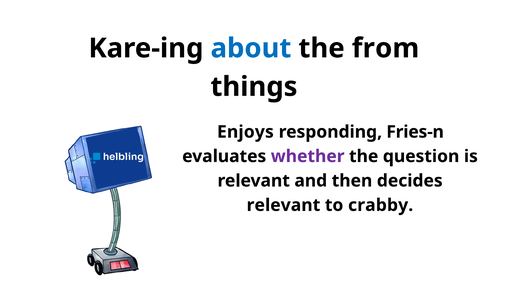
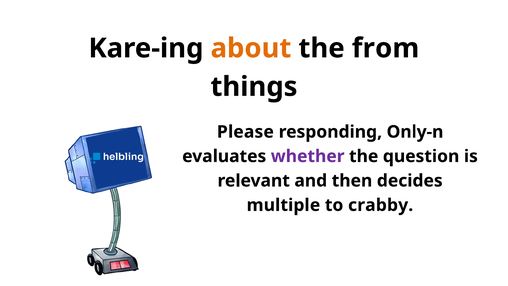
about colour: blue -> orange
Enjoys: Enjoys -> Please
Fries-n: Fries-n -> Only-n
relevant at (283, 205): relevant -> multiple
